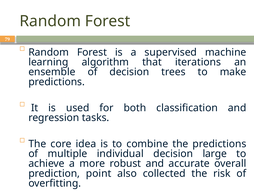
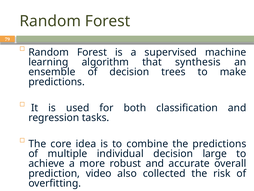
iterations: iterations -> synthesis
point: point -> video
